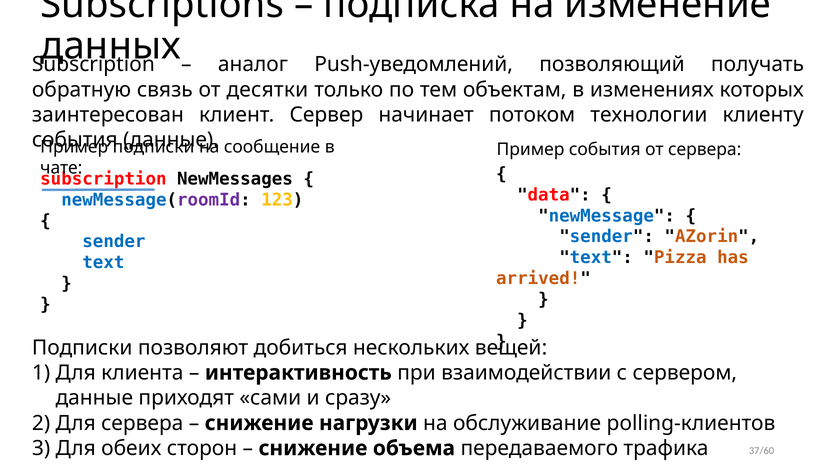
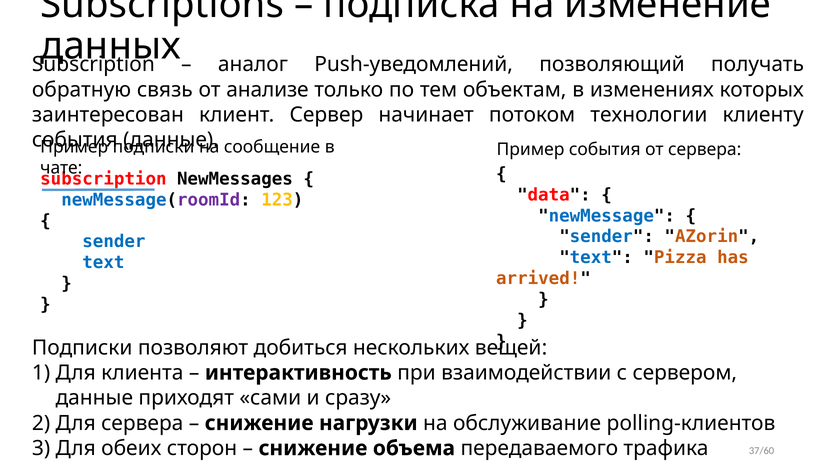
десятки: десятки -> анализе
